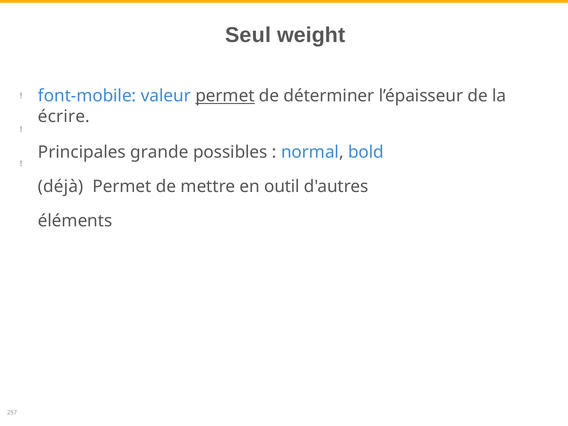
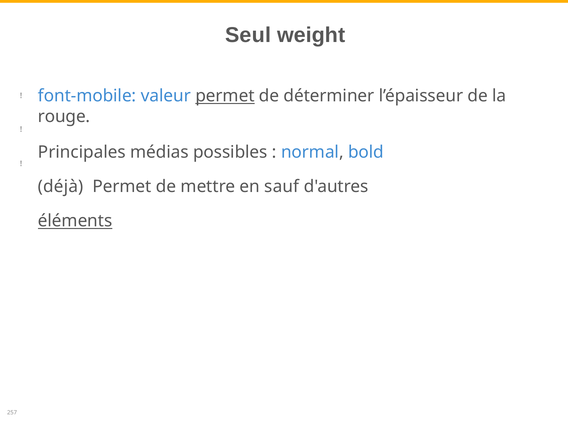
écrire: écrire -> rouge
grande: grande -> médias
outil: outil -> sauf
éléments underline: none -> present
